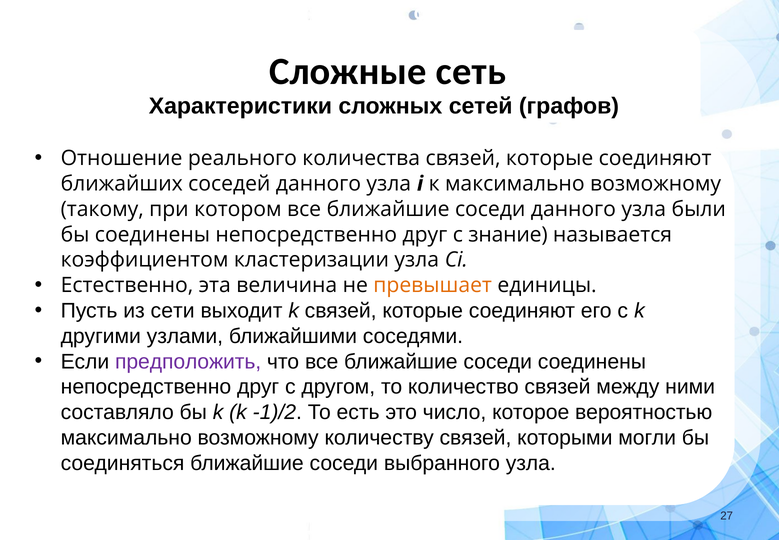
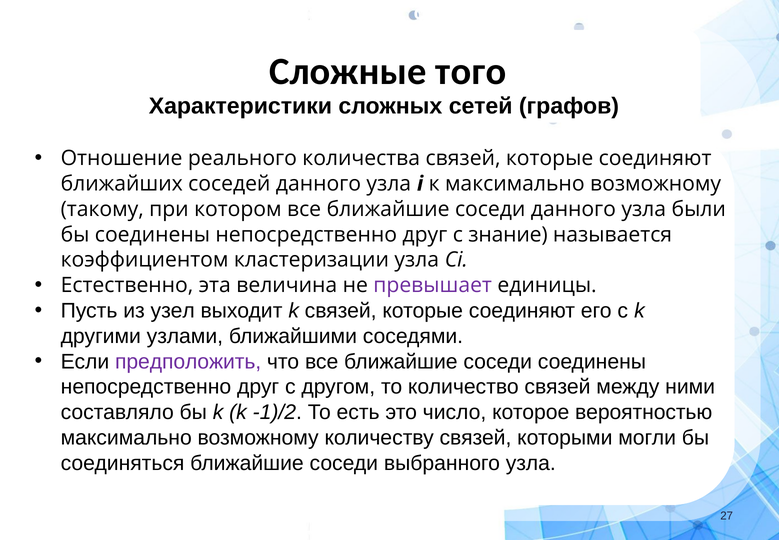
сеть: сеть -> того
превышает colour: orange -> purple
из сети: сети -> узел
